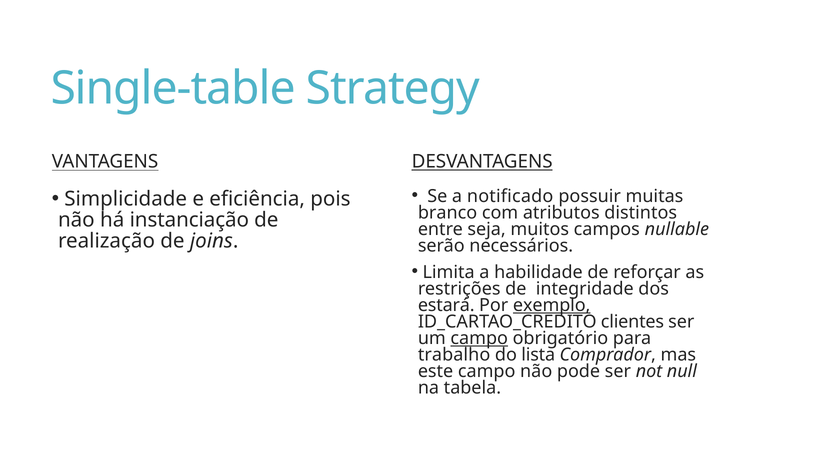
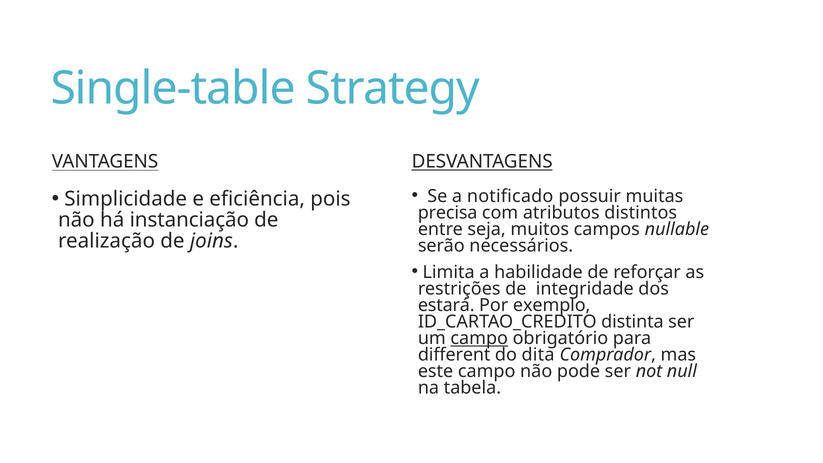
branco: branco -> precisa
exemplo underline: present -> none
clientes: clientes -> distinta
trabalho: trabalho -> different
lista: lista -> dita
